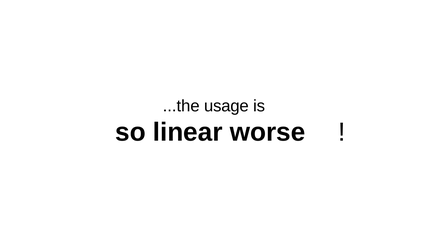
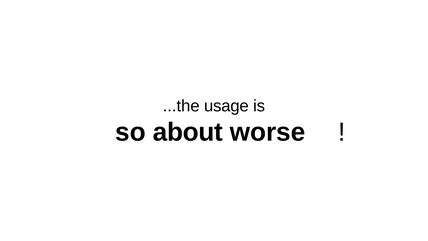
linear: linear -> about
